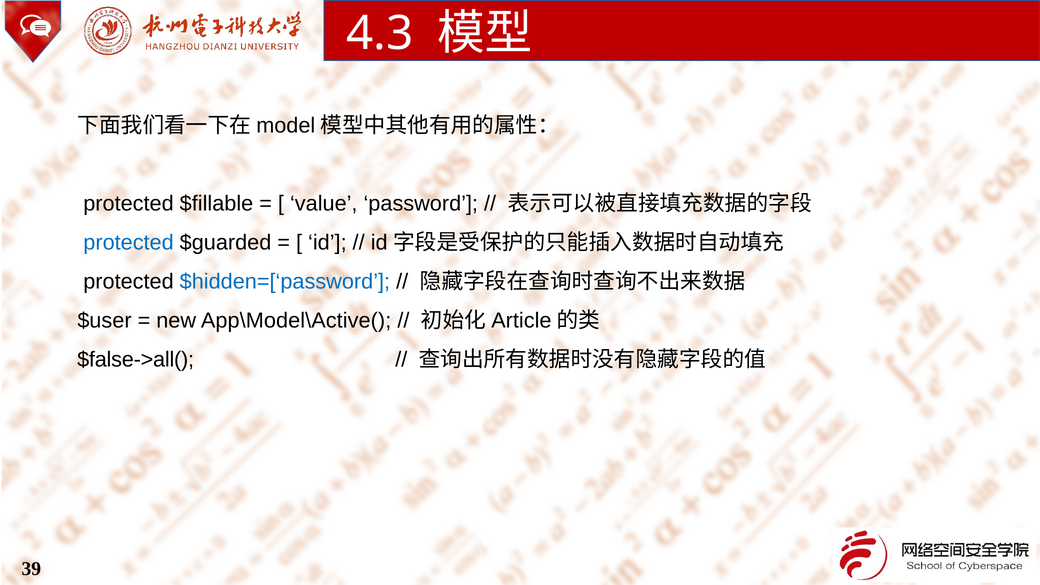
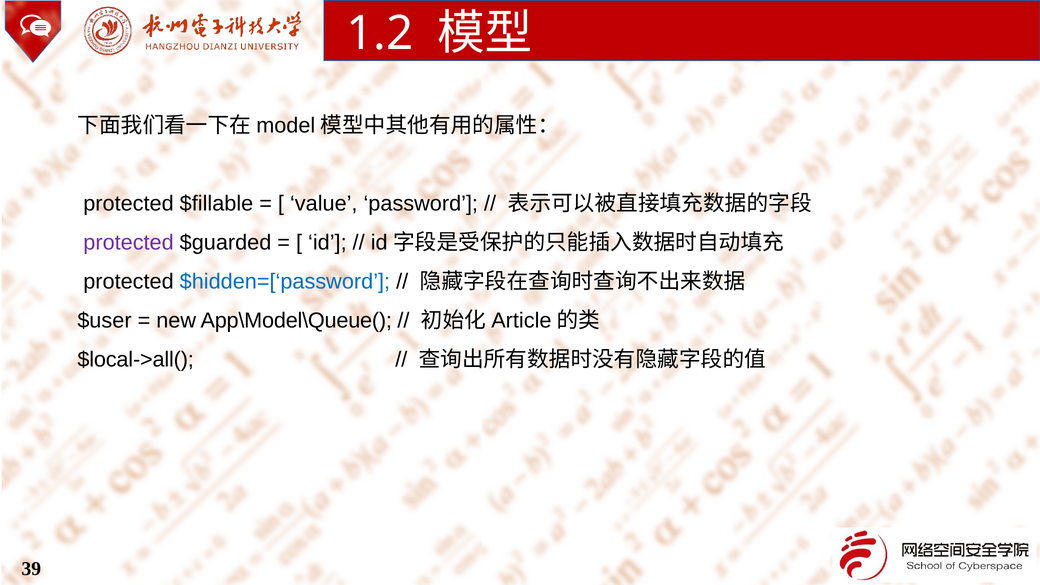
4.3: 4.3 -> 1.2
protected at (129, 242) colour: blue -> purple
App\Model\Active(: App\Model\Active( -> App\Model\Queue(
$false->all(: $false->all( -> $local->all(
